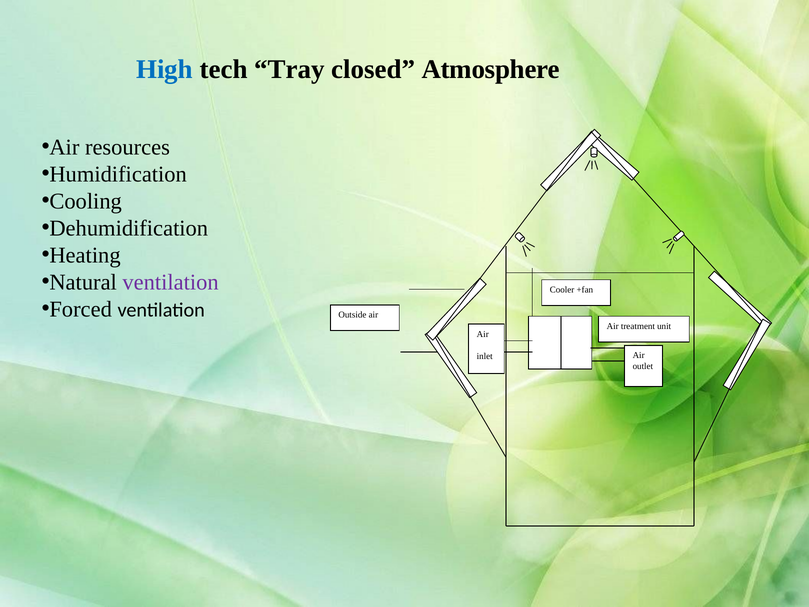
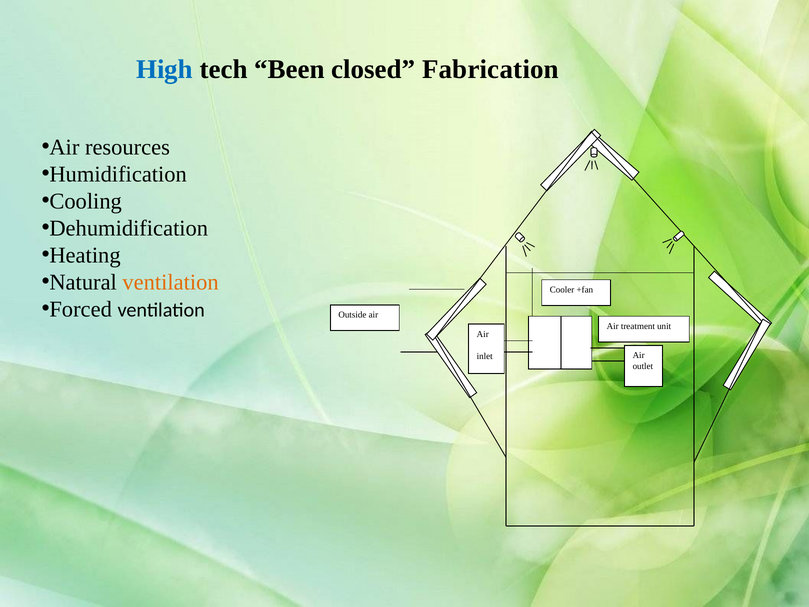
Tray: Tray -> Been
Atmosphere: Atmosphere -> Fabrication
ventilation at (171, 282) colour: purple -> orange
